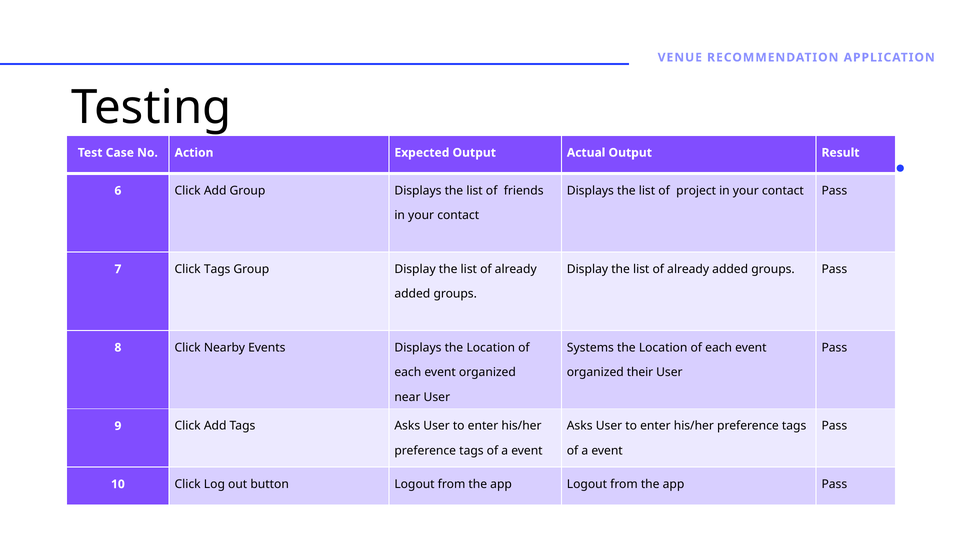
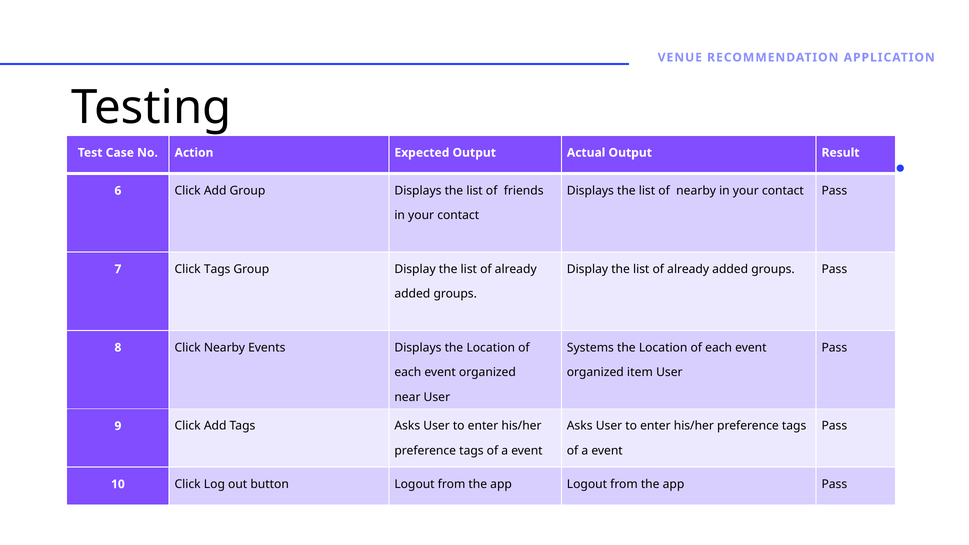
of project: project -> nearby
their: their -> item
